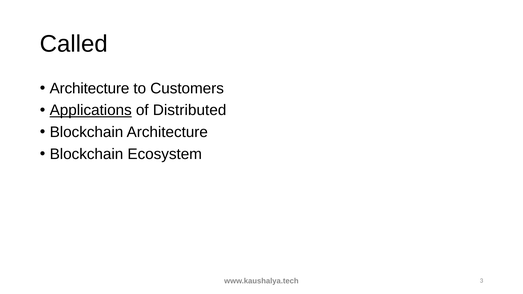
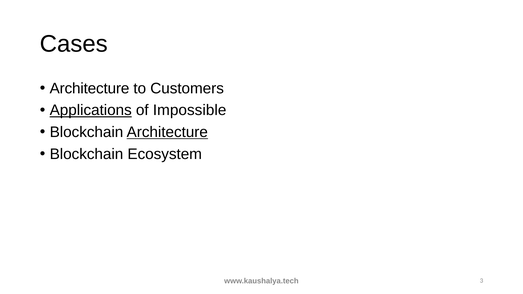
Called: Called -> Cases
Distributed: Distributed -> Impossible
Architecture at (167, 132) underline: none -> present
